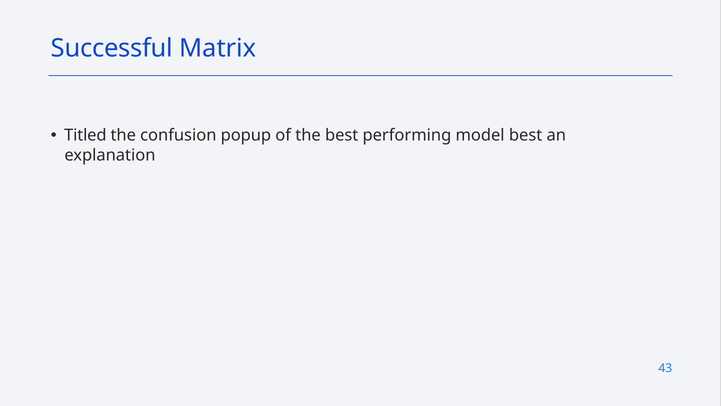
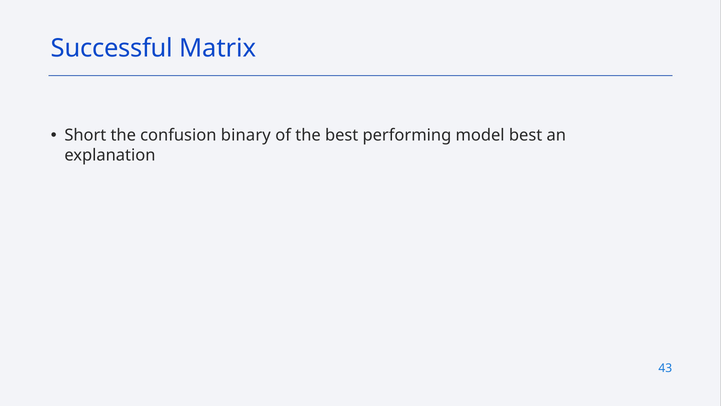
Titled: Titled -> Short
popup: popup -> binary
